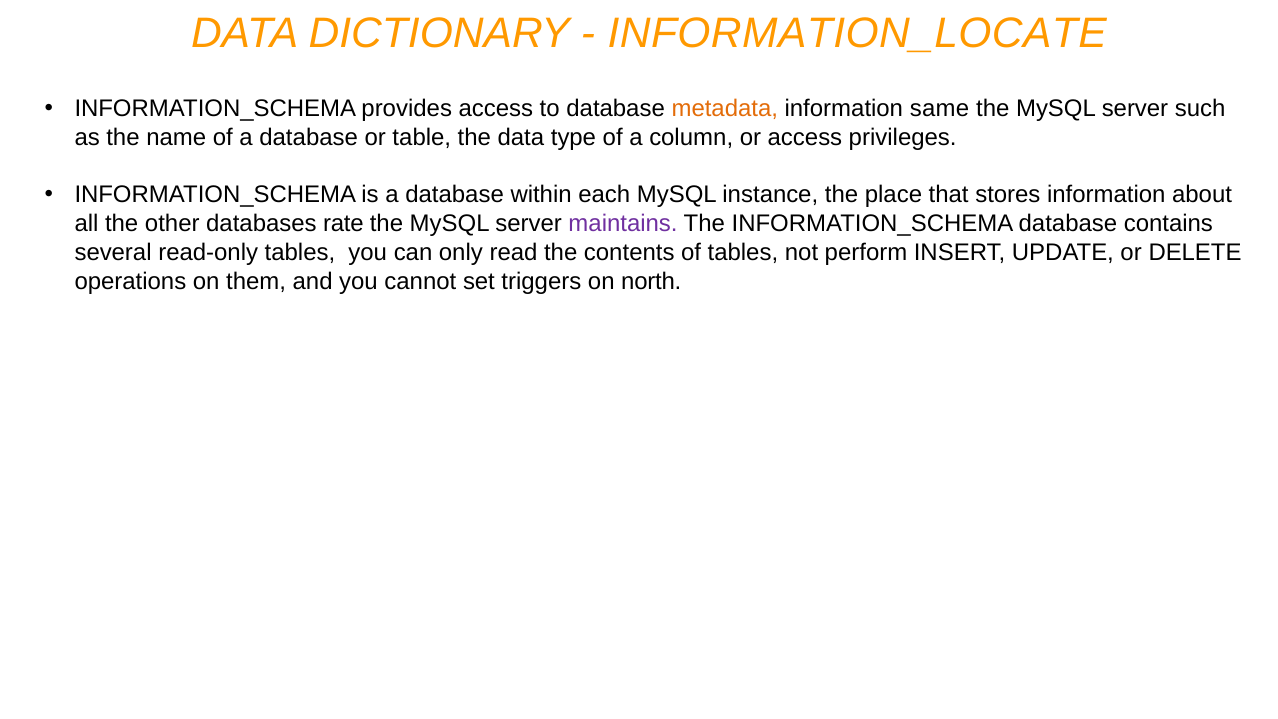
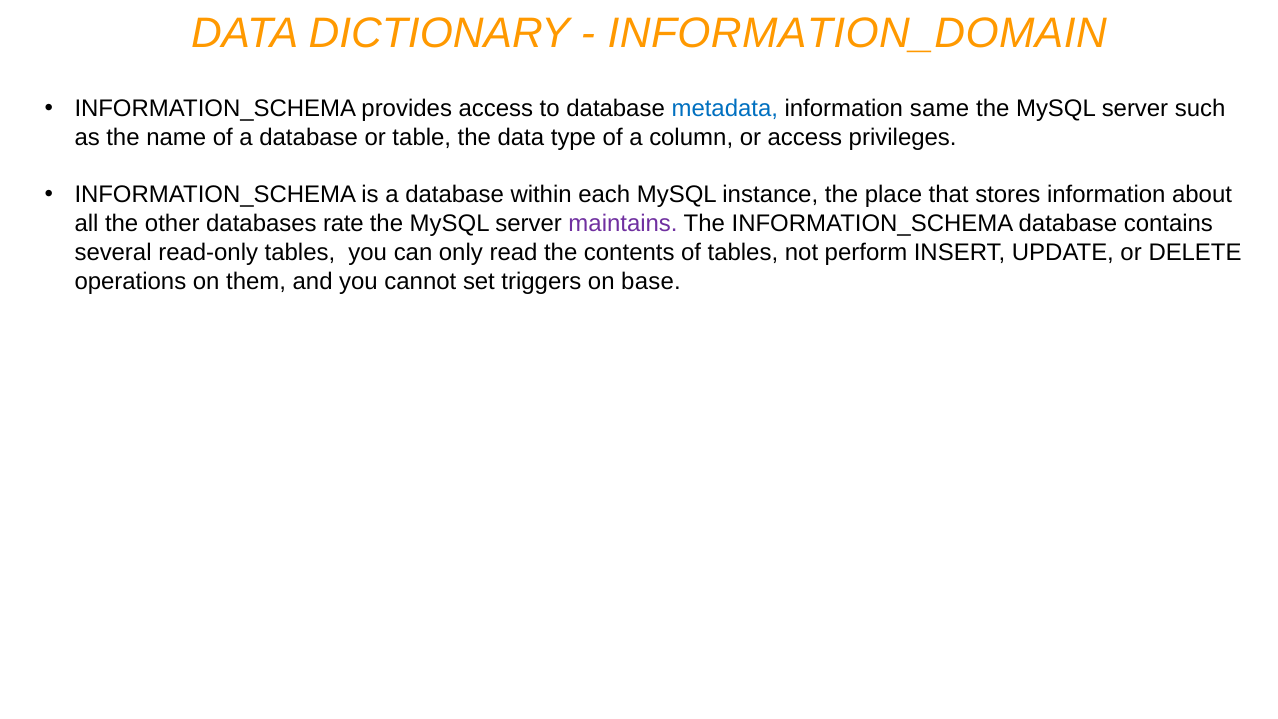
INFORMATION_LOCATE: INFORMATION_LOCATE -> INFORMATION_DOMAIN
metadata colour: orange -> blue
north: north -> base
